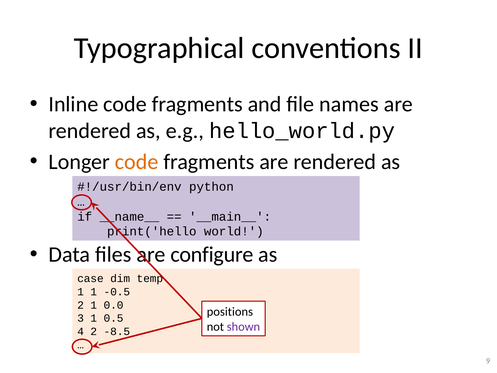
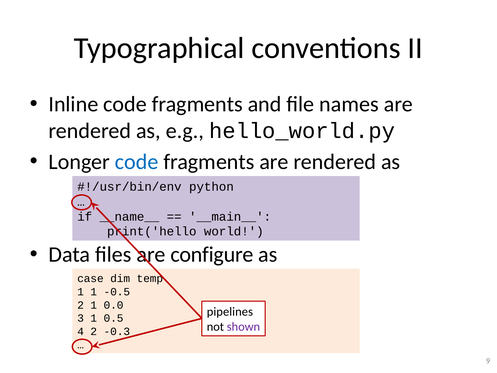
code at (137, 162) colour: orange -> blue
positions: positions -> pipelines
-8.5: -8.5 -> -0.3
